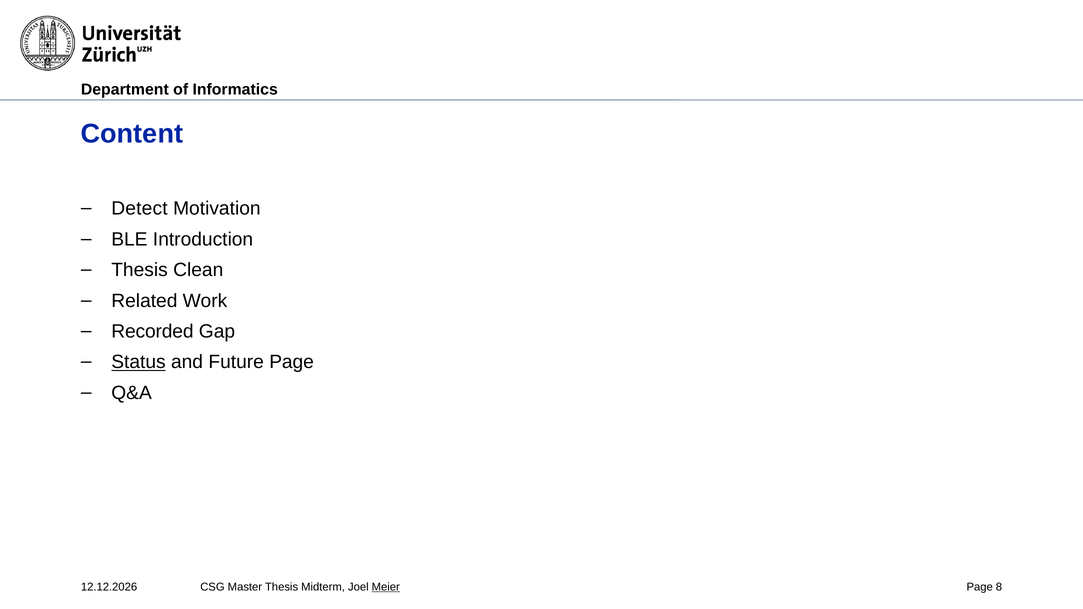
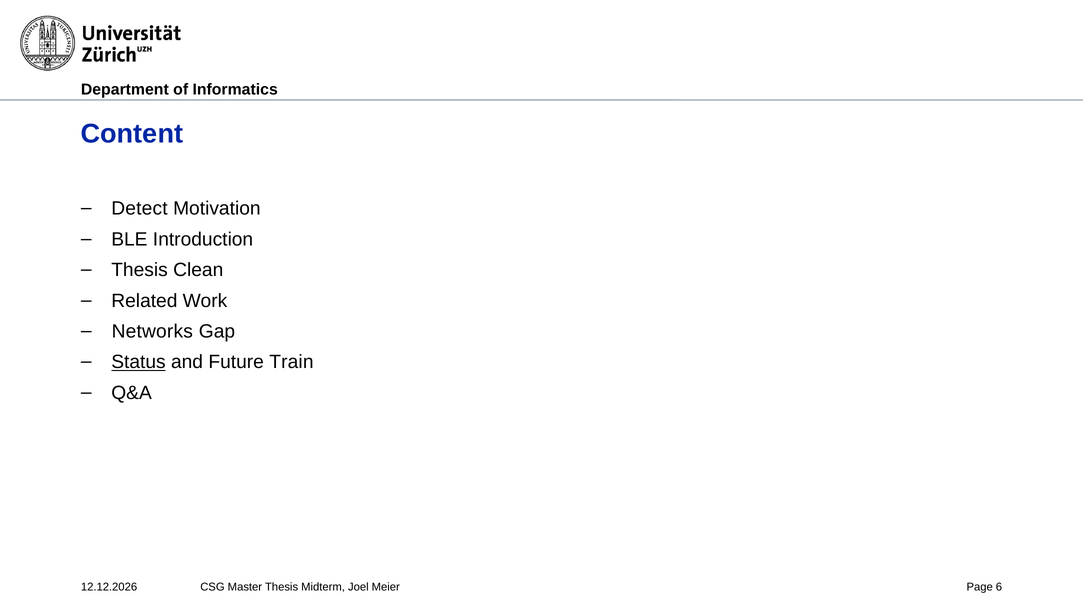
Recorded: Recorded -> Networks
Future Page: Page -> Train
Meier underline: present -> none
8: 8 -> 6
